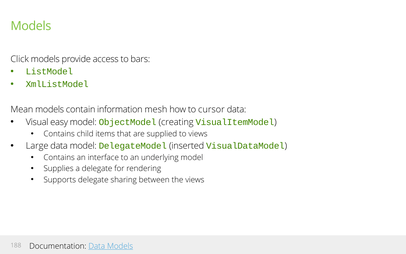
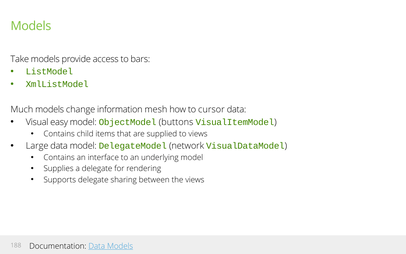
Click: Click -> Take
Mean: Mean -> Much
contain: contain -> change
creating: creating -> buttons
inserted: inserted -> network
